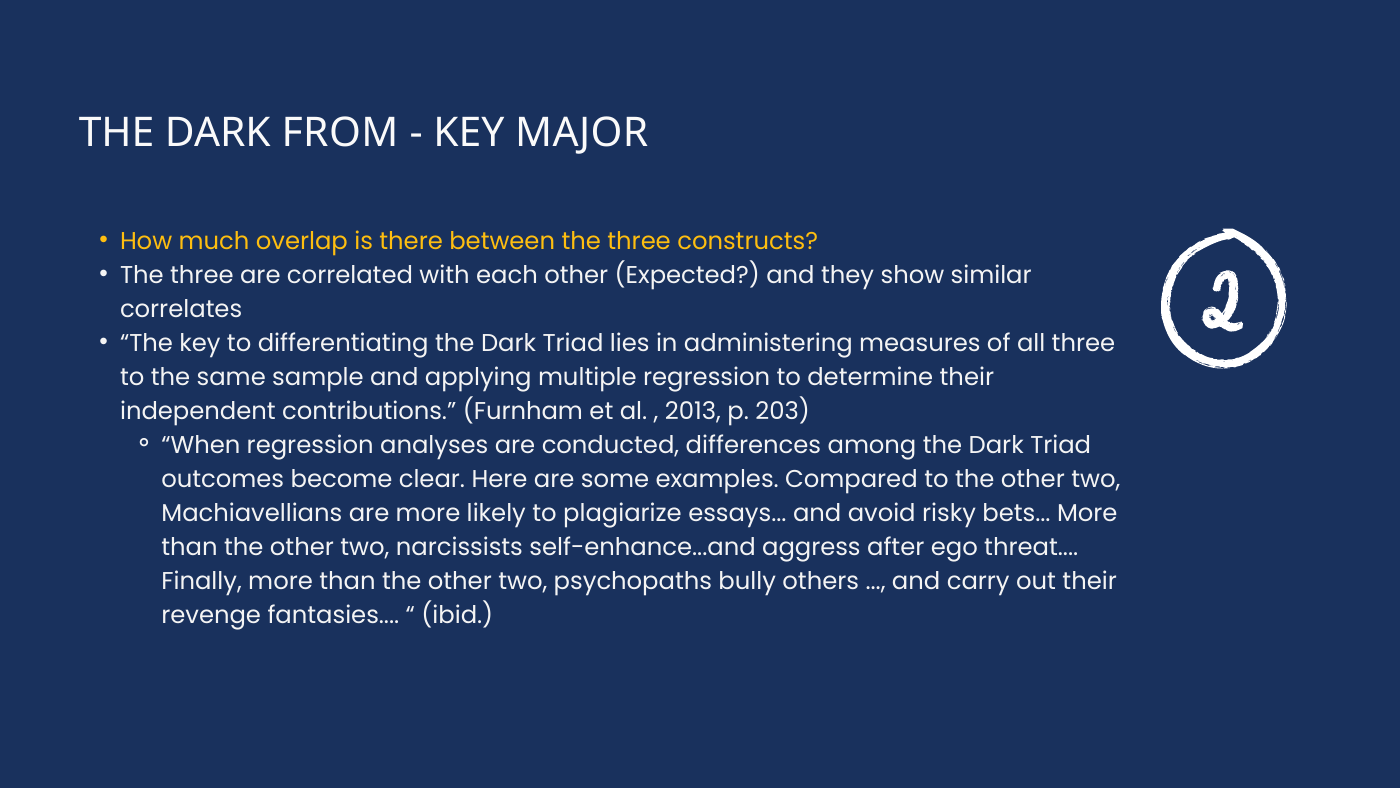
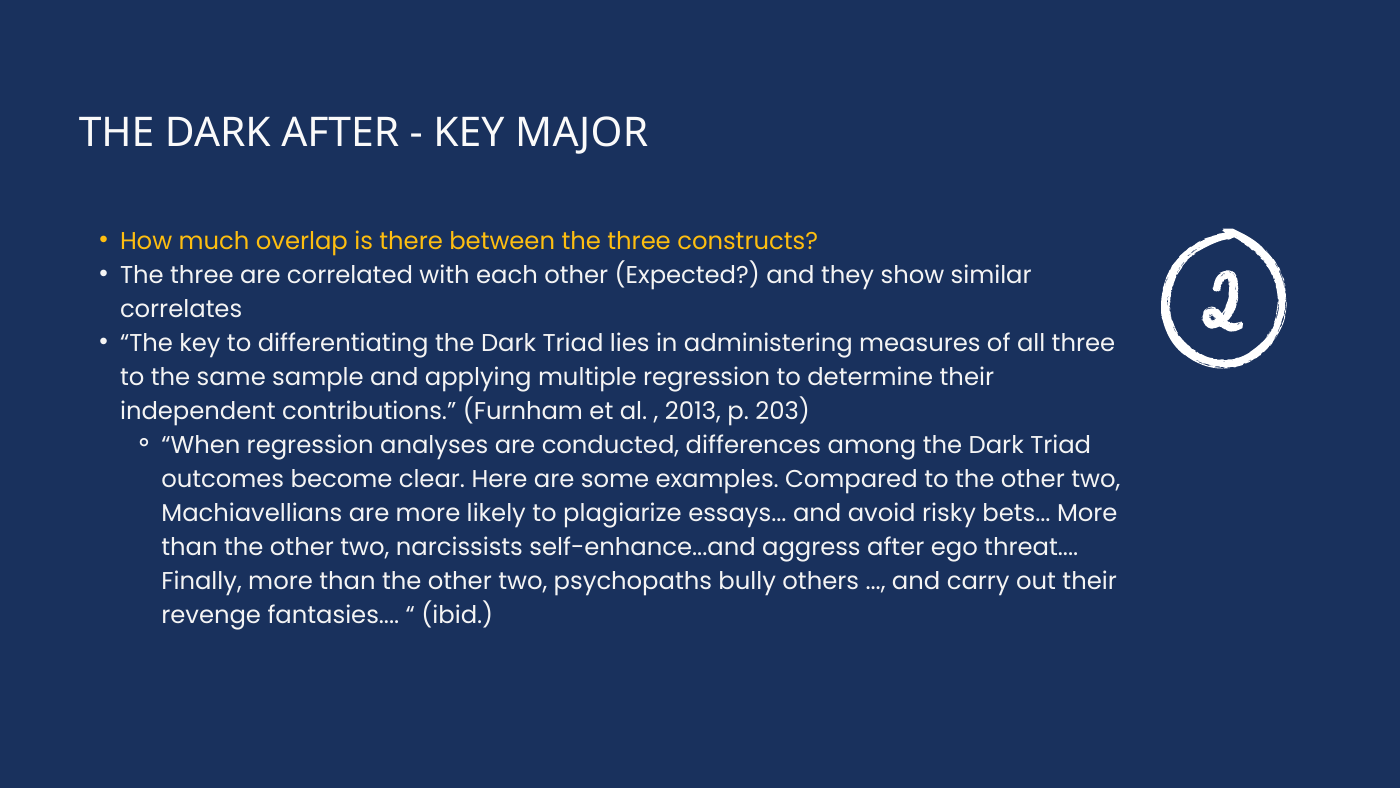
DARK FROM: FROM -> AFTER
